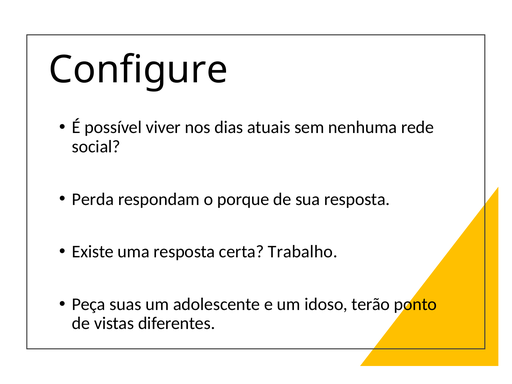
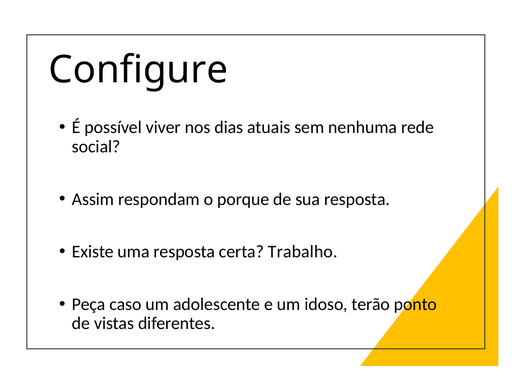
Perda: Perda -> Assim
suas: suas -> caso
